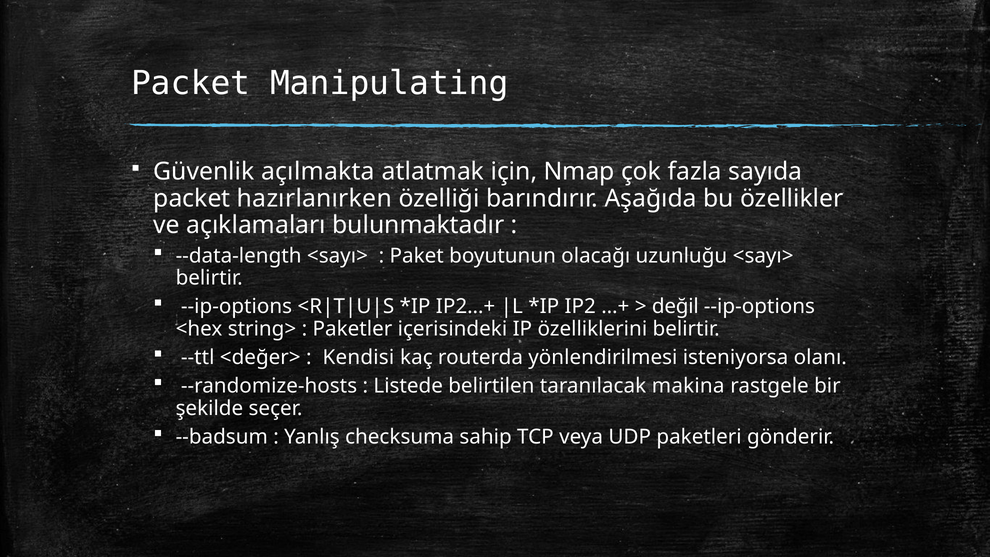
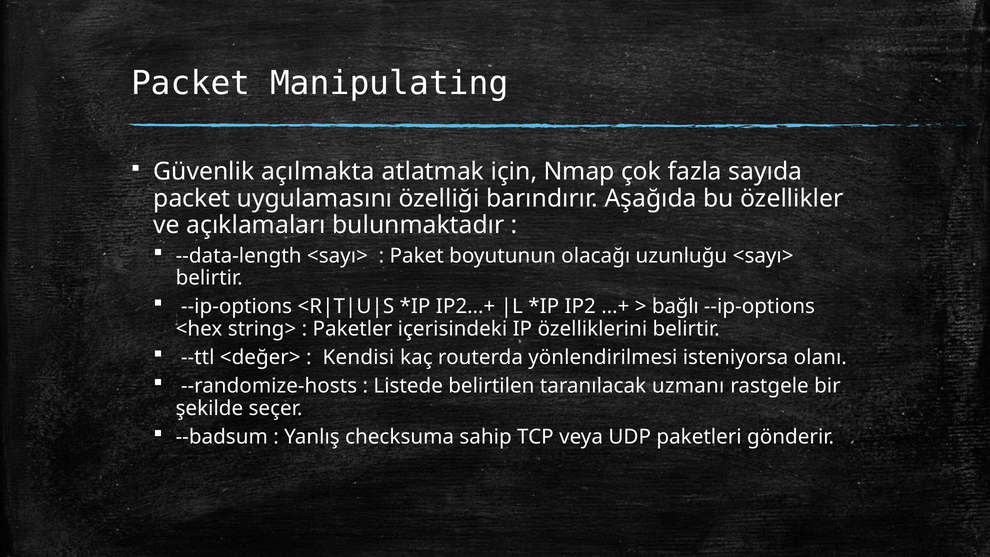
hazırlanırken: hazırlanırken -> uygulamasını
değil: değil -> bağlı
makina: makina -> uzmanı
